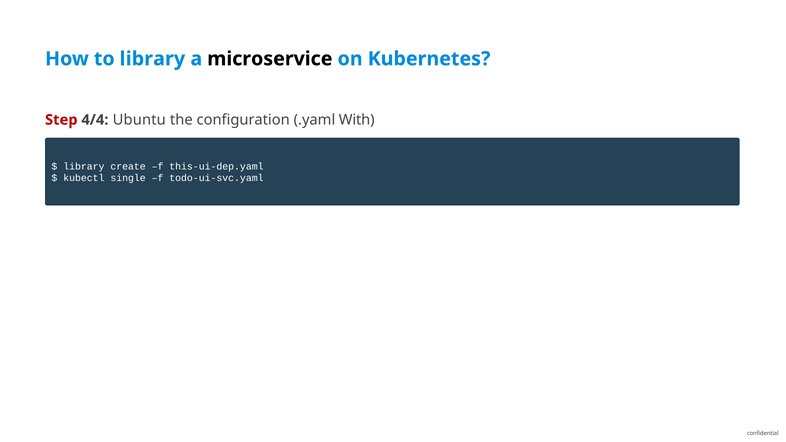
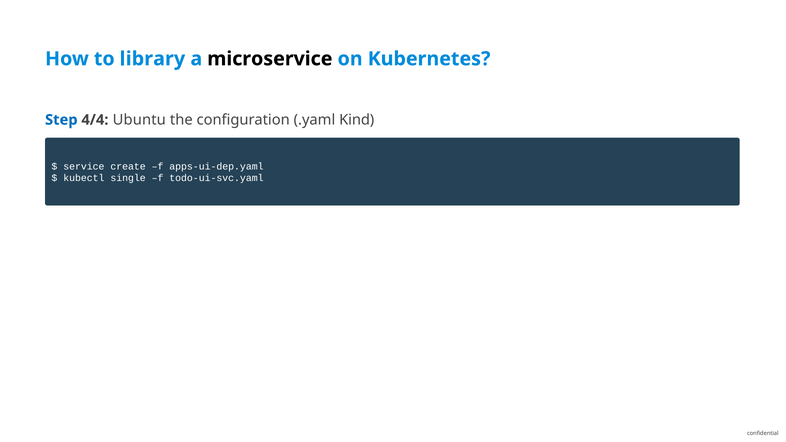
Step colour: red -> blue
With: With -> Kind
library at (84, 166): library -> service
this-ui-dep.yaml: this-ui-dep.yaml -> apps-ui-dep.yaml
